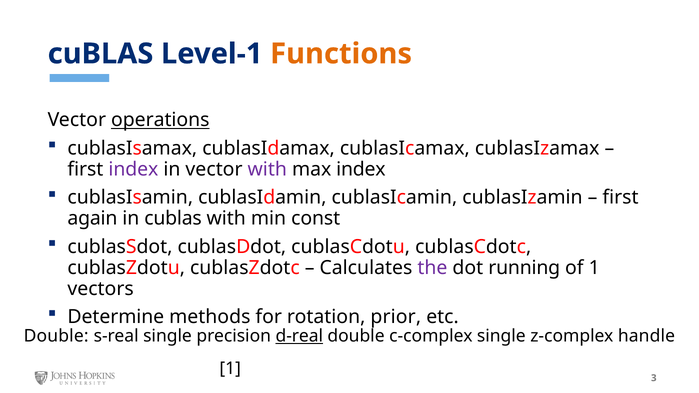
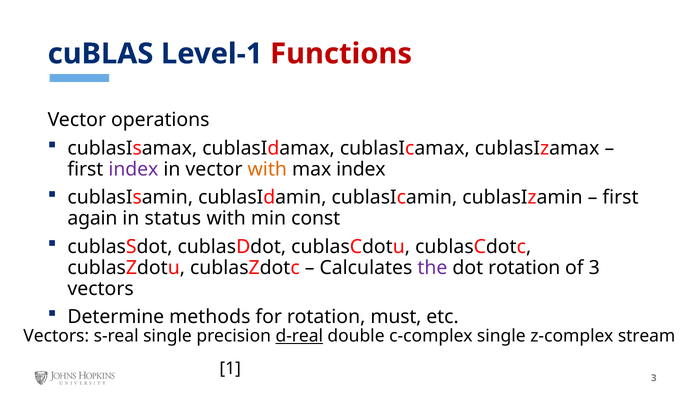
Functions colour: orange -> red
operations underline: present -> none
with at (267, 169) colour: purple -> orange
in cublas: cublas -> status
dot running: running -> rotation
of 1: 1 -> 3
prior: prior -> must
Double at (56, 336): Double -> Vectors
handle: handle -> stream
